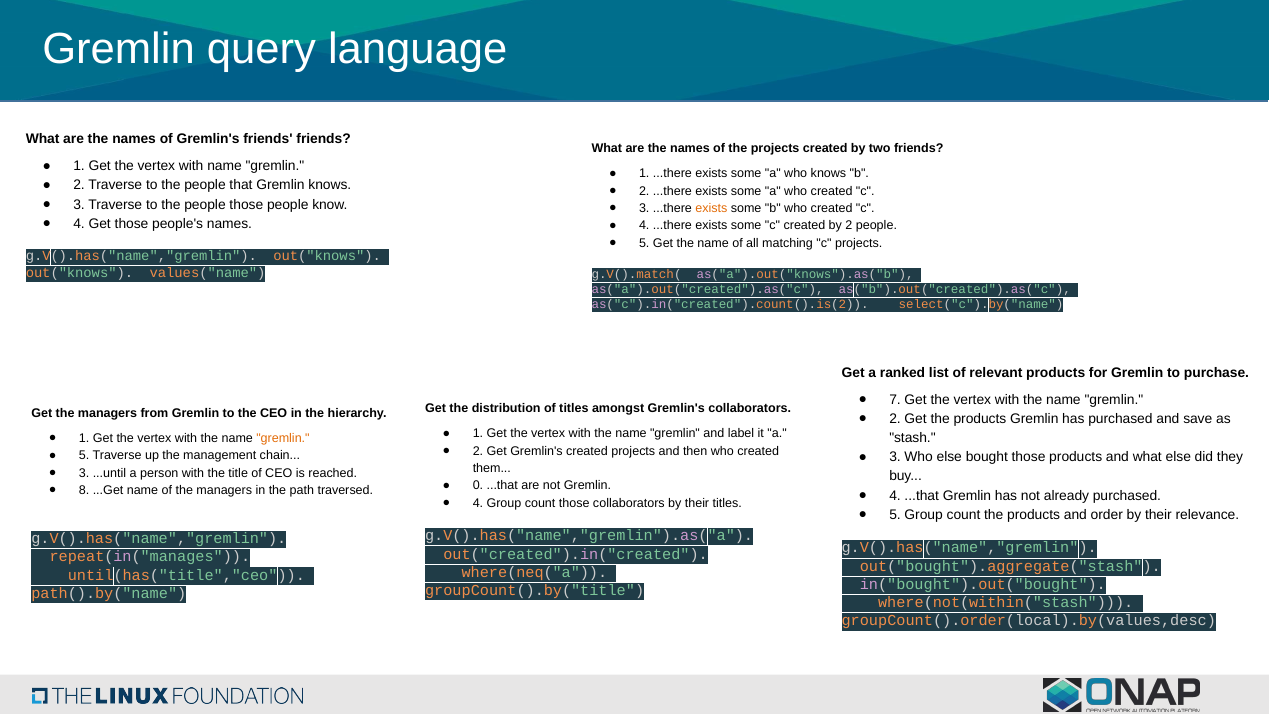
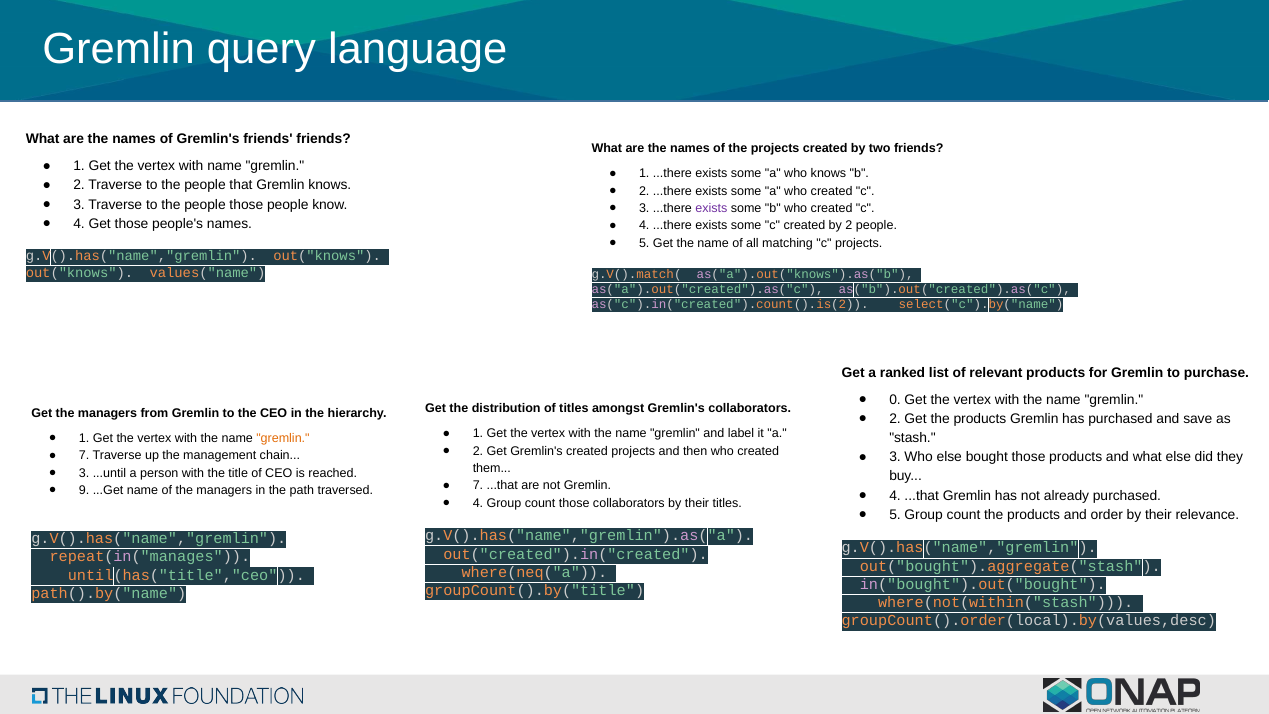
exists at (711, 208) colour: orange -> purple
7: 7 -> 0
5 at (84, 456): 5 -> 7
0 at (478, 486): 0 -> 7
8: 8 -> 9
